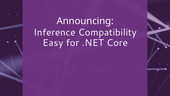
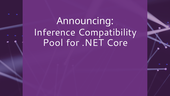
Easy: Easy -> Pool
